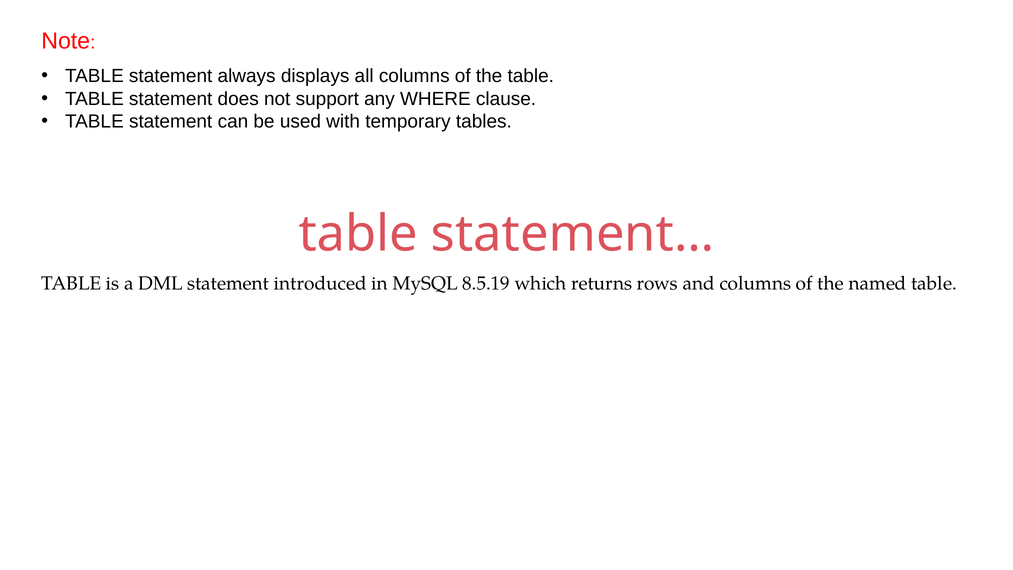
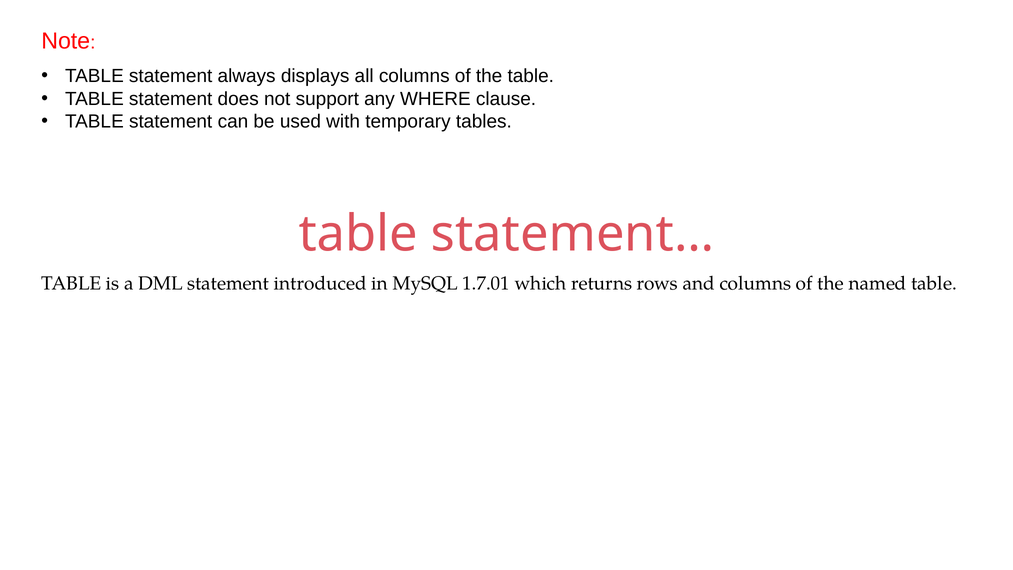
8.5.19: 8.5.19 -> 1.7.01
